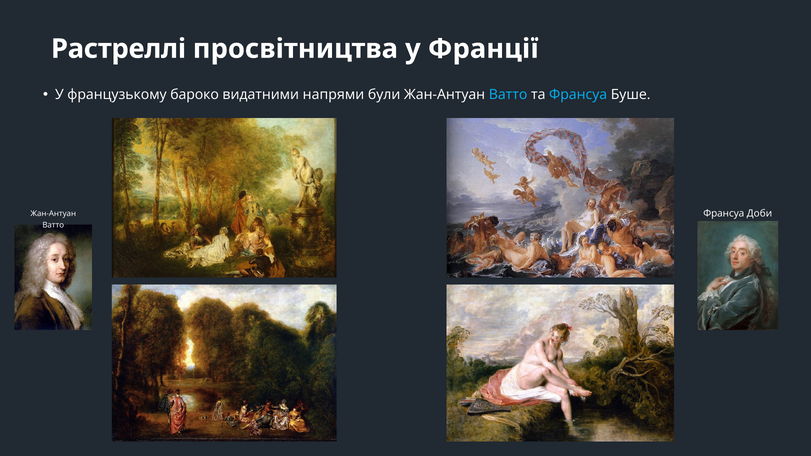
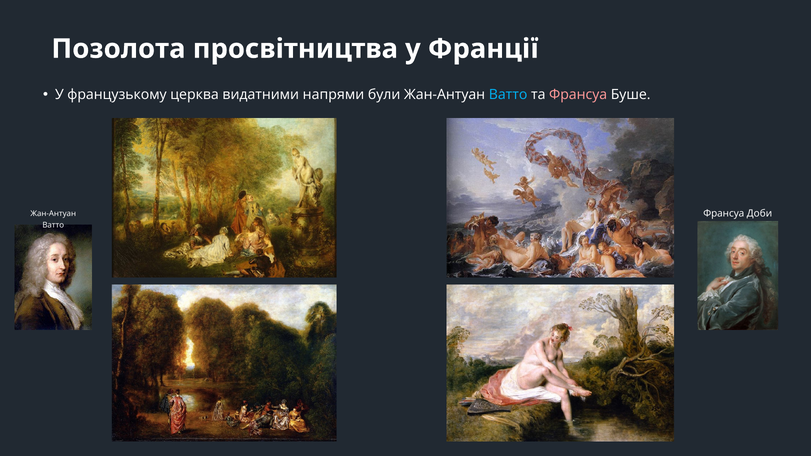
Растреллі: Растреллі -> Позолота
бароко: бароко -> церква
Франсуа at (578, 95) colour: light blue -> pink
